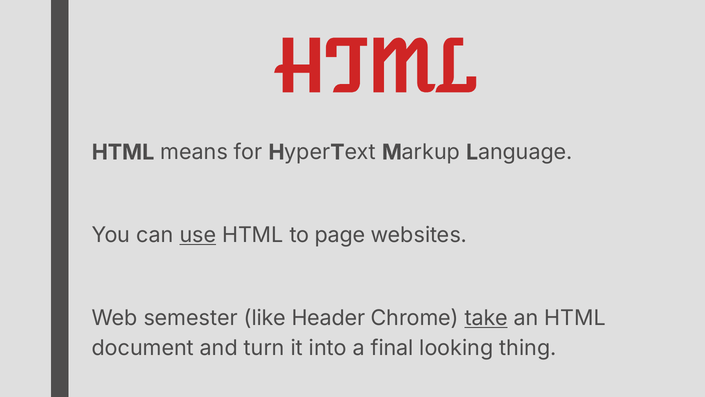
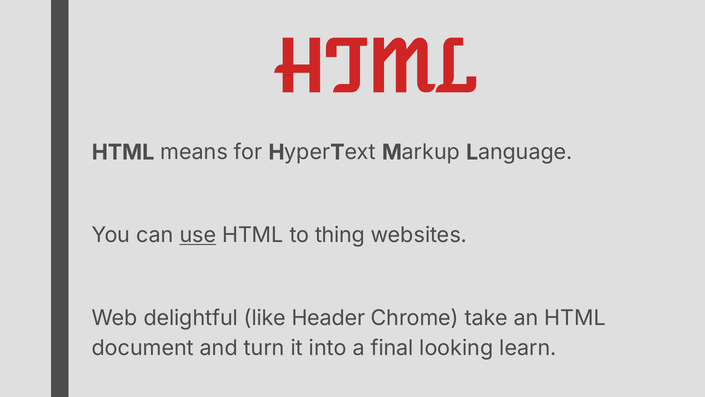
page: page -> thing
semester: semester -> delightful
take underline: present -> none
thing: thing -> learn
